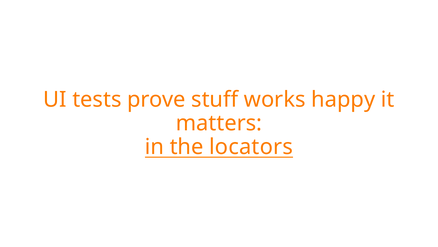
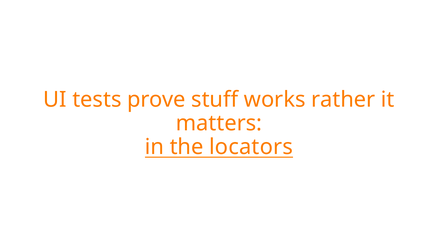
happy: happy -> rather
